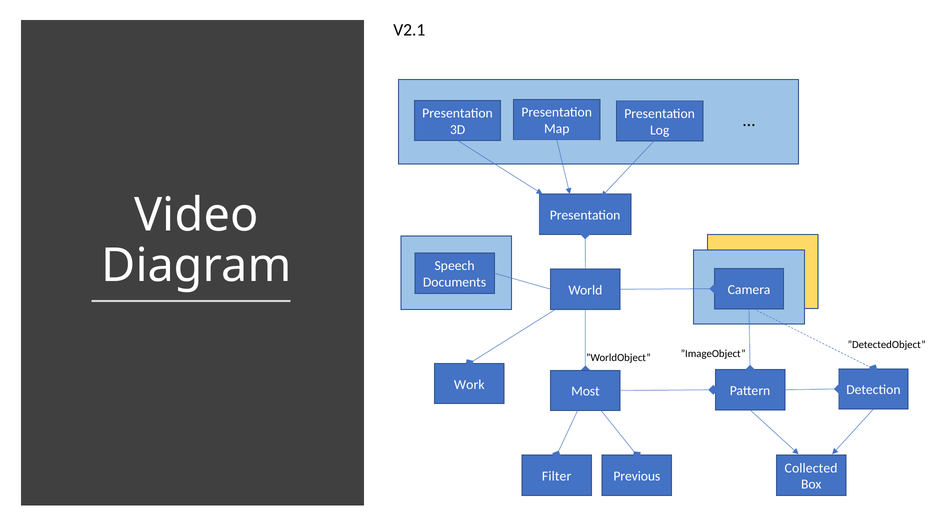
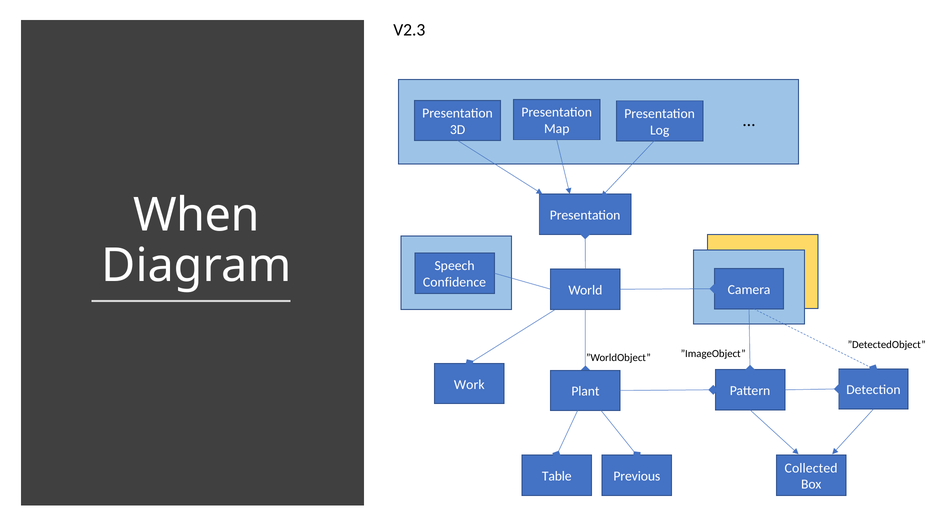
V2.1: V2.1 -> V2.3
Video: Video -> When
Documents: Documents -> Confidence
Most: Most -> Plant
Filter: Filter -> Table
